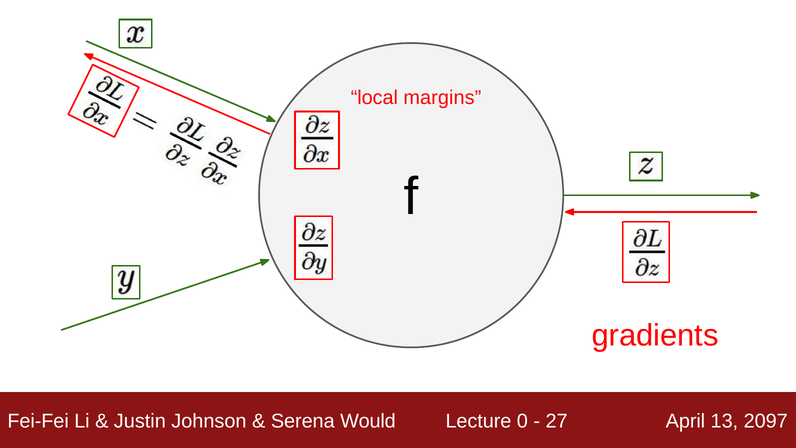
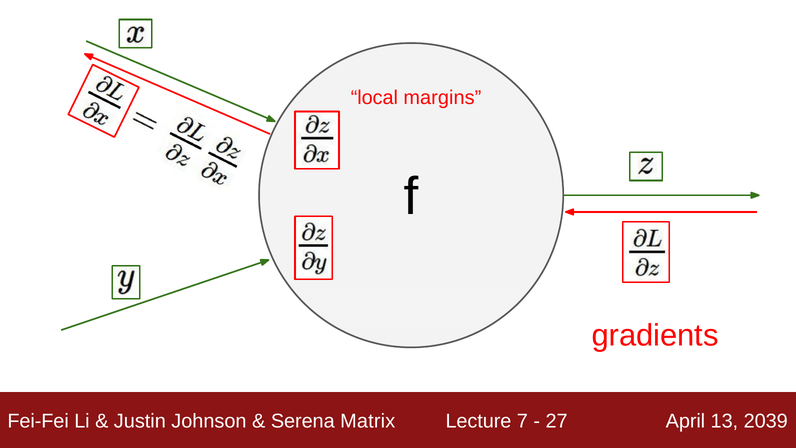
Would: Would -> Matrix
0: 0 -> 7
2097: 2097 -> 2039
